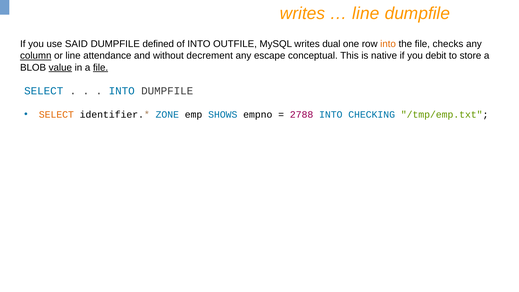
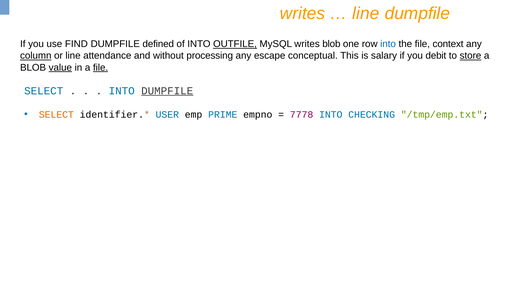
SAID: SAID -> FIND
OUTFILE underline: none -> present
writes dual: dual -> blob
into at (388, 44) colour: orange -> blue
checks: checks -> context
decrement: decrement -> processing
native: native -> salary
store underline: none -> present
DUMPFILE at (167, 91) underline: none -> present
ZONE: ZONE -> USER
SHOWS: SHOWS -> PRIME
2788: 2788 -> 7778
